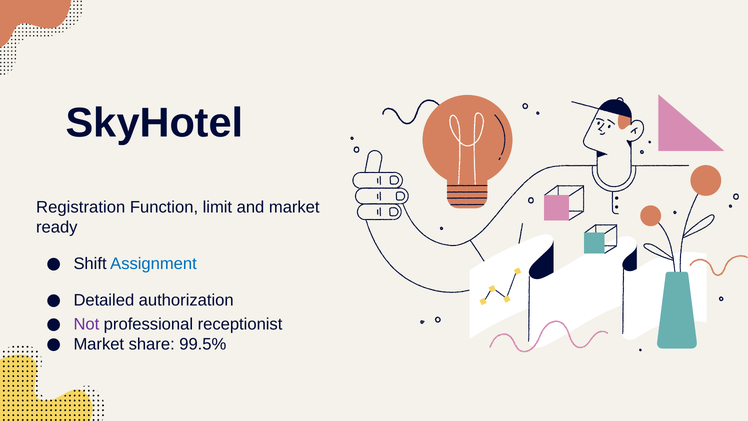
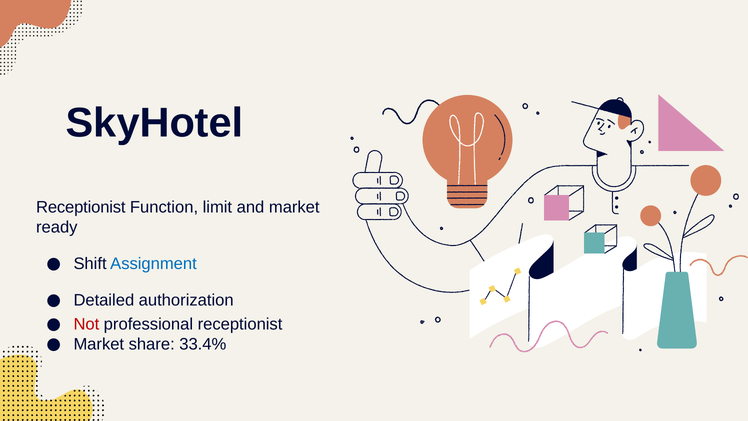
Registration at (81, 207): Registration -> Receptionist
Not colour: purple -> red
99.5%: 99.5% -> 33.4%
